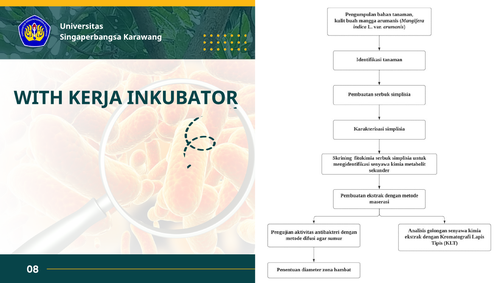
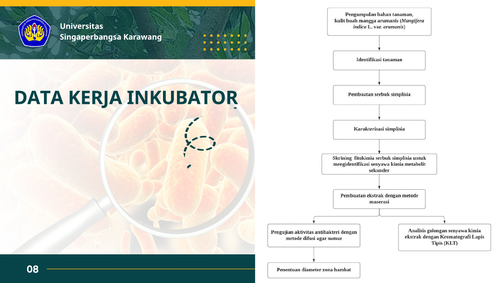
WITH: WITH -> DATA
